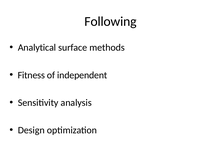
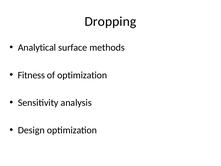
Following: Following -> Dropping
of independent: independent -> optimization
